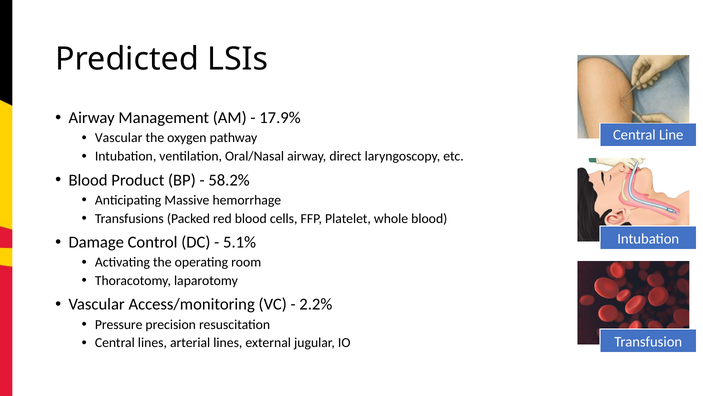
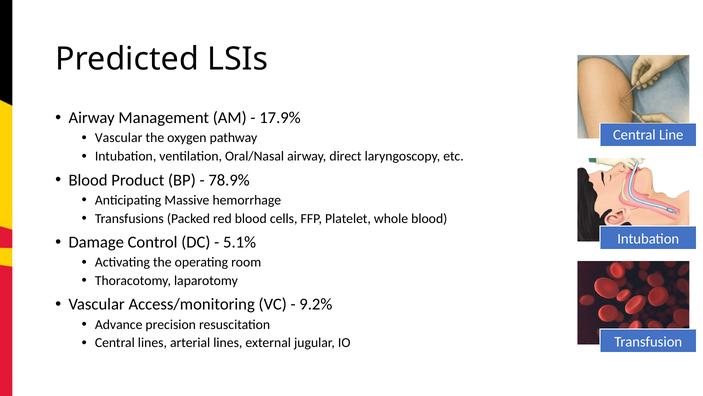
58.2%: 58.2% -> 78.9%
2.2%: 2.2% -> 9.2%
Pressure: Pressure -> Advance
